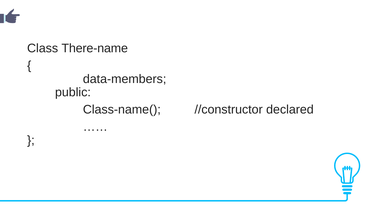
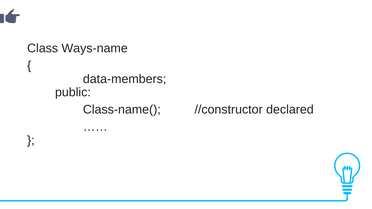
There-name: There-name -> Ways-name
